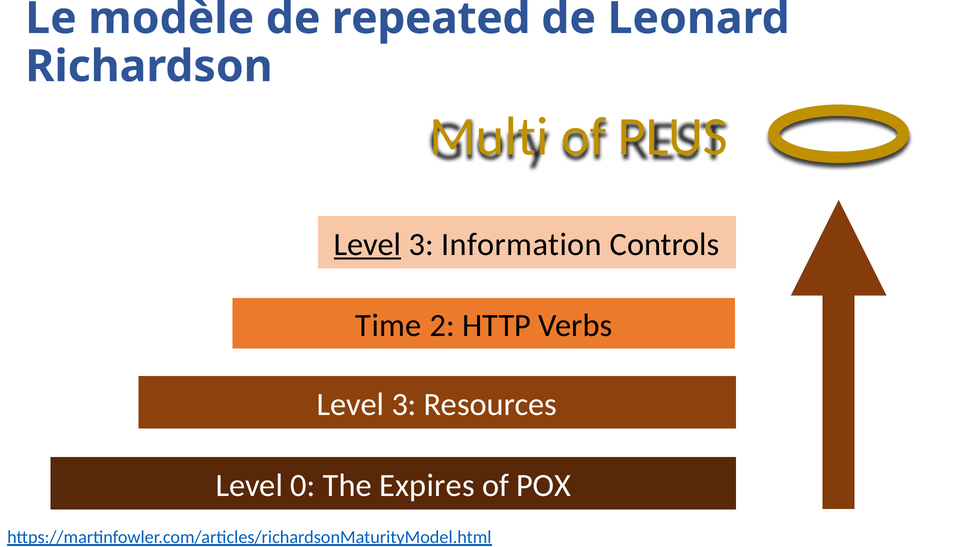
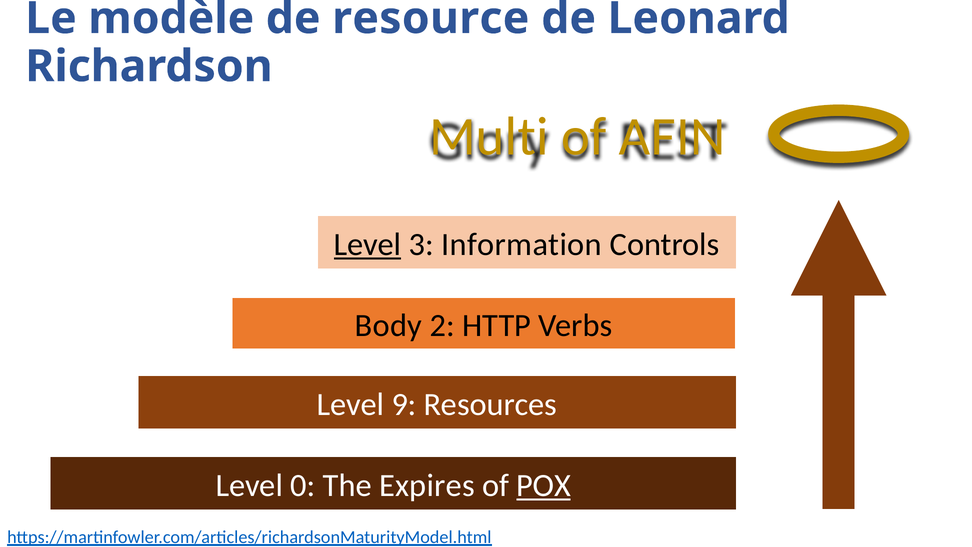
repeated: repeated -> resource
PLUS: PLUS -> AFIN
Time: Time -> Body
3 at (404, 404): 3 -> 9
POX underline: none -> present
